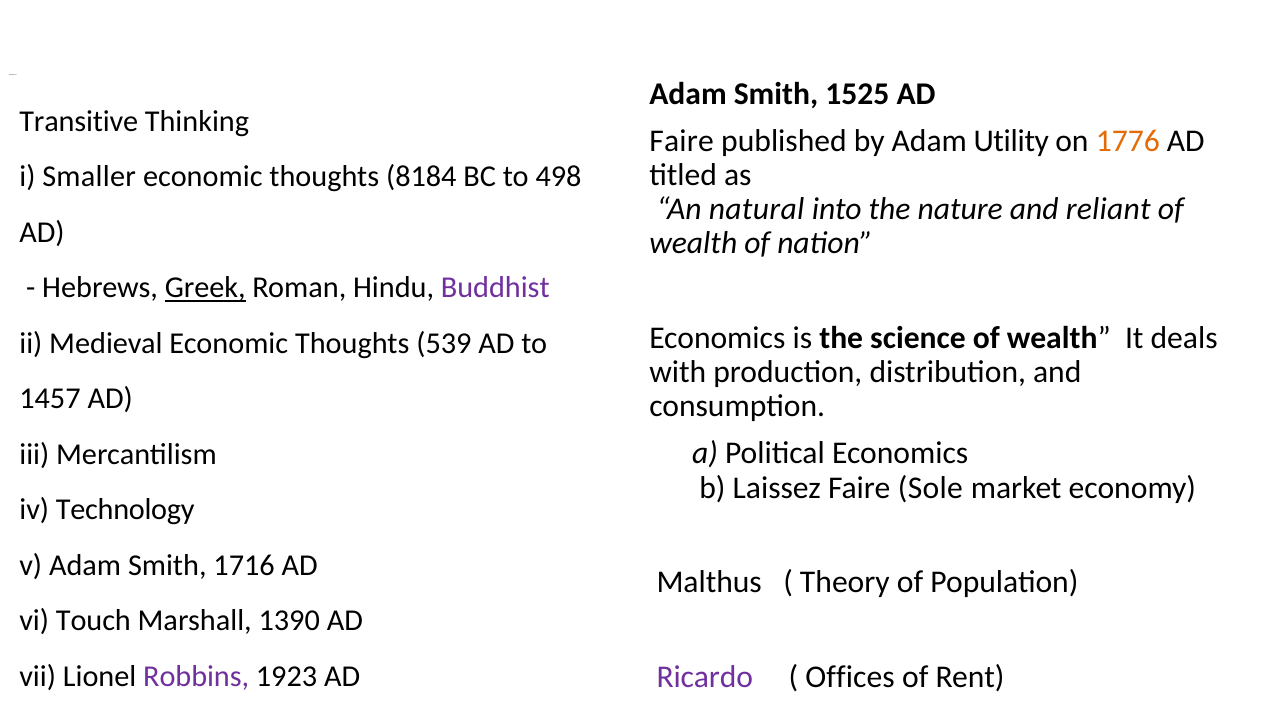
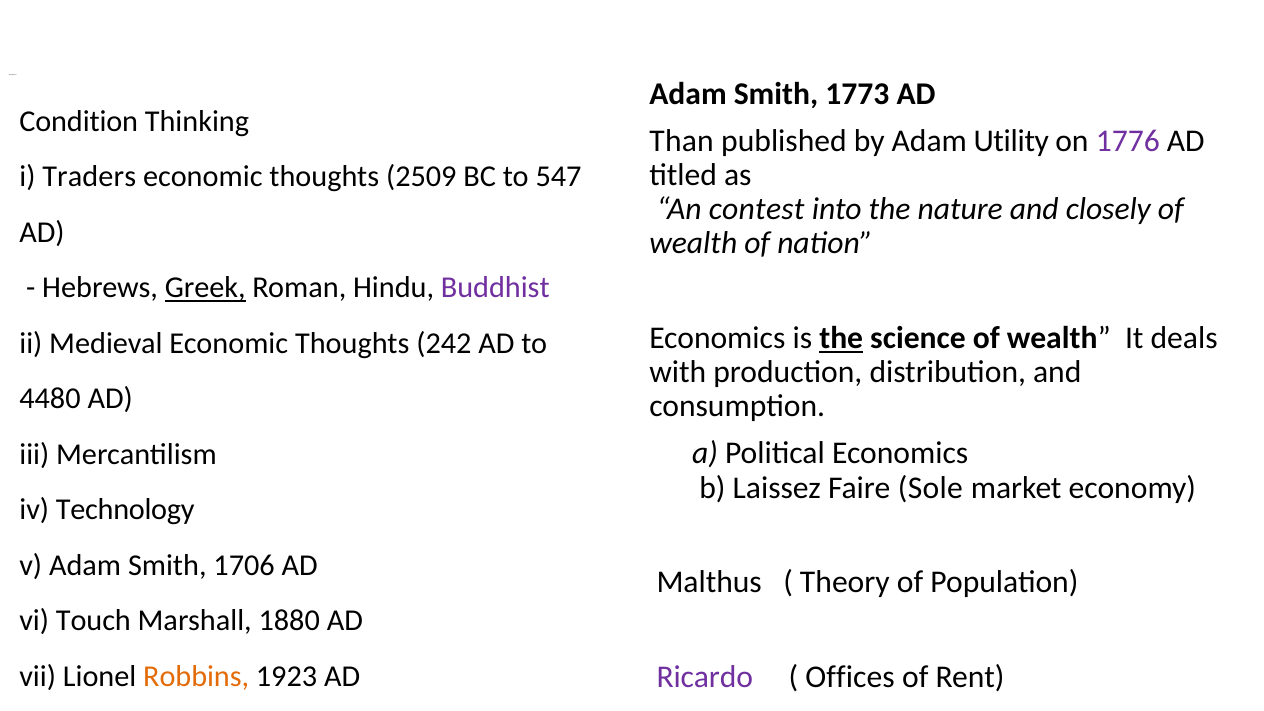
1525: 1525 -> 1773
Transitive: Transitive -> Condition
Faire at (682, 141): Faire -> Than
1776 colour: orange -> purple
Smaller: Smaller -> Traders
8184: 8184 -> 2509
498: 498 -> 547
natural: natural -> contest
reliant: reliant -> closely
the at (841, 338) underline: none -> present
539: 539 -> 242
1457: 1457 -> 4480
1716: 1716 -> 1706
1390: 1390 -> 1880
Robbins colour: purple -> orange
